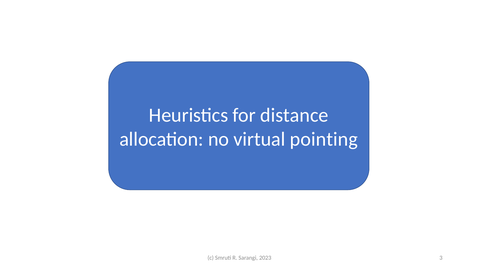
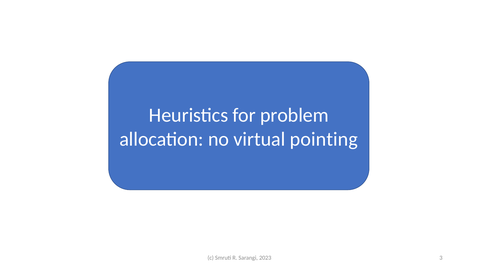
distance: distance -> problem
